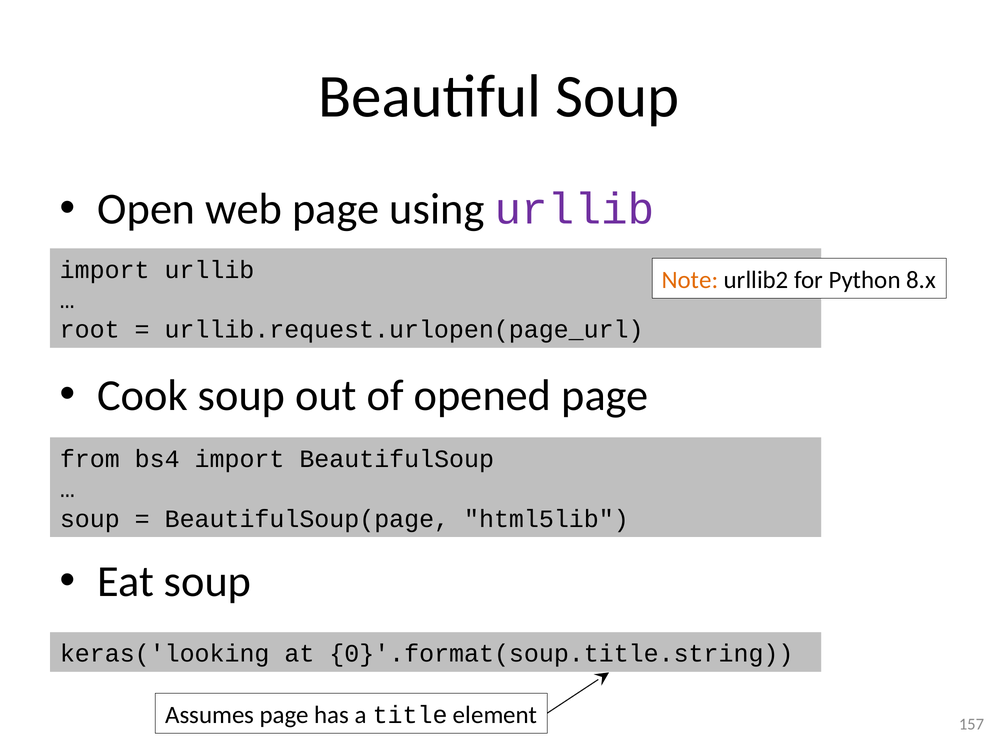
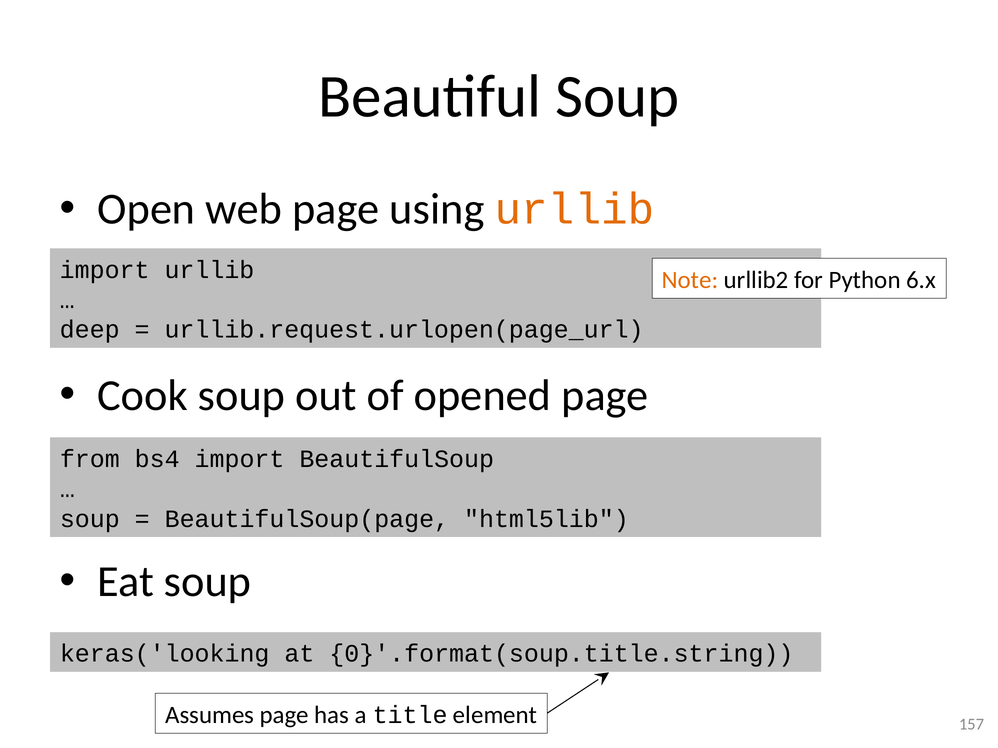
urllib at (575, 209) colour: purple -> orange
8.x: 8.x -> 6.x
root: root -> deep
